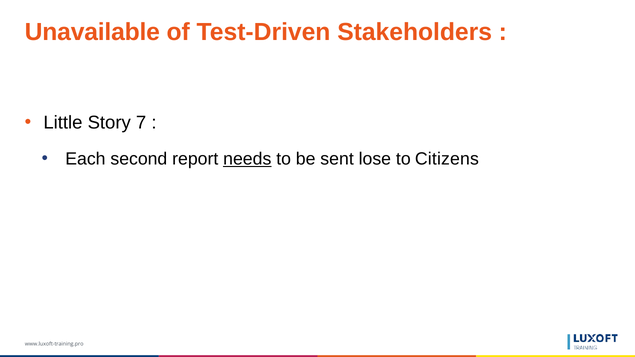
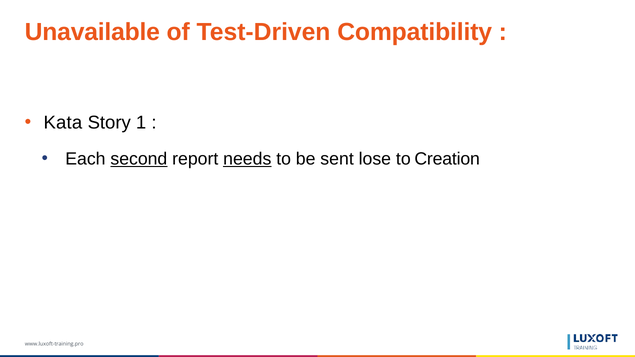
Stakeholders: Stakeholders -> Compatibility
Little: Little -> Kata
7: 7 -> 1
second underline: none -> present
Citizens: Citizens -> Creation
